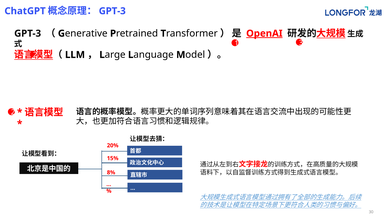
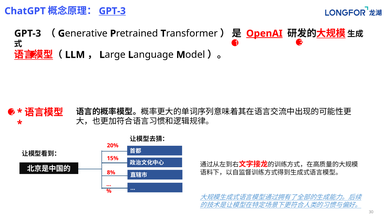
GPT-3 at (112, 11) underline: none -> present
